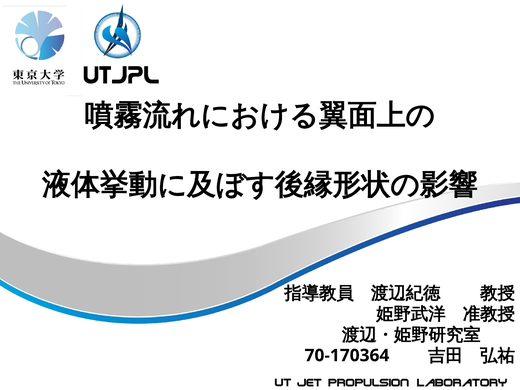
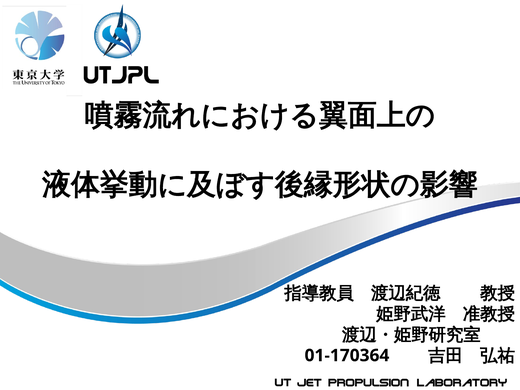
70-170364: 70-170364 -> 01-170364
